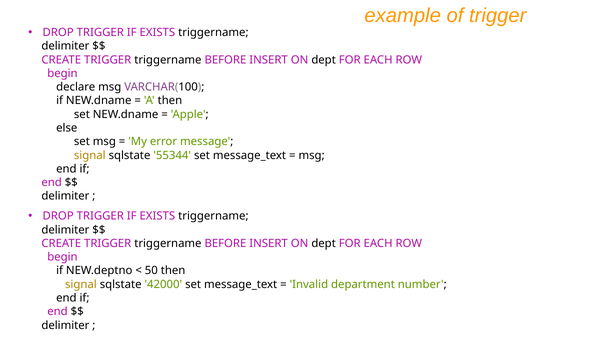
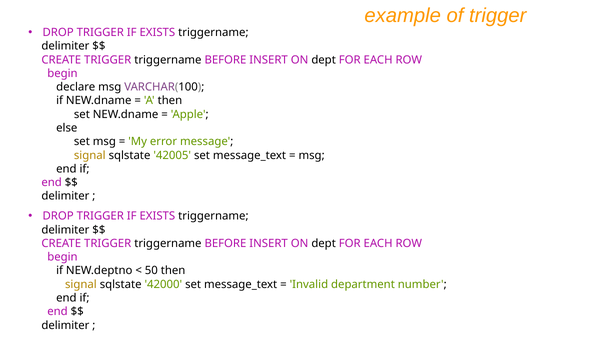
55344: 55344 -> 42005
